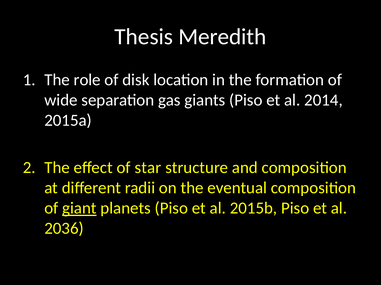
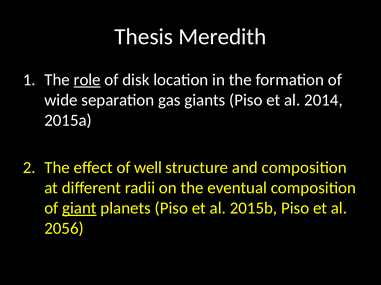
role underline: none -> present
star: star -> well
2036: 2036 -> 2056
